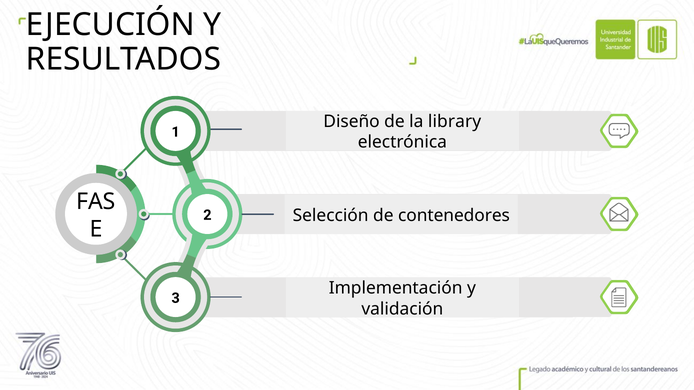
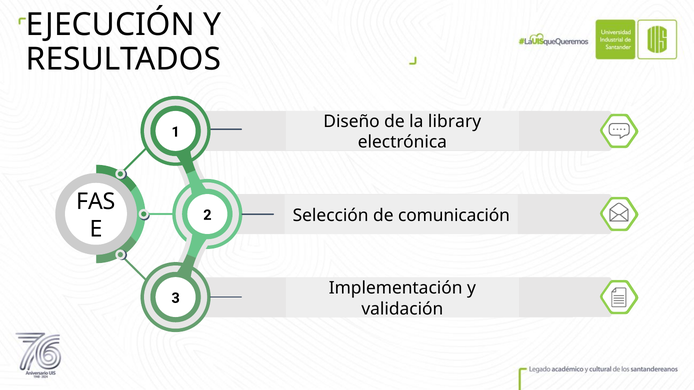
contenedores: contenedores -> comunicación
